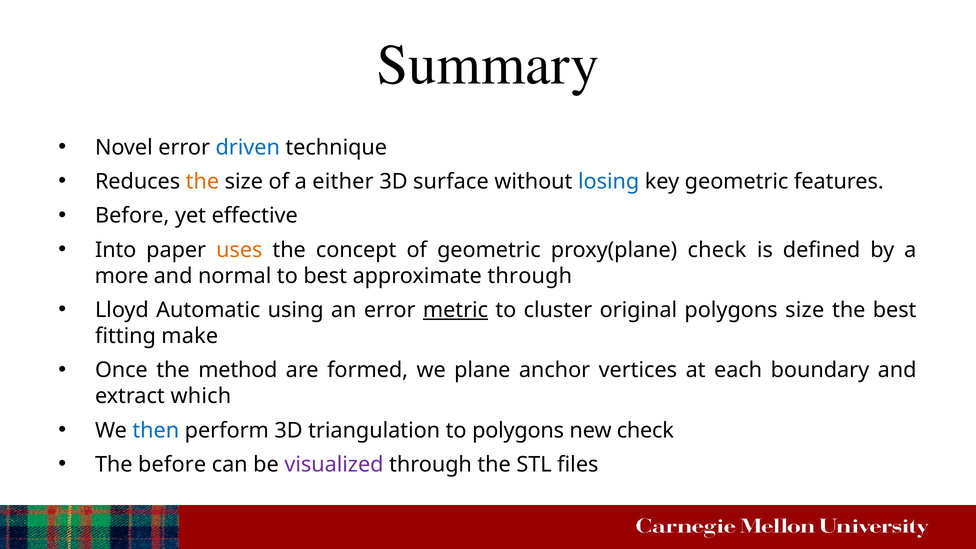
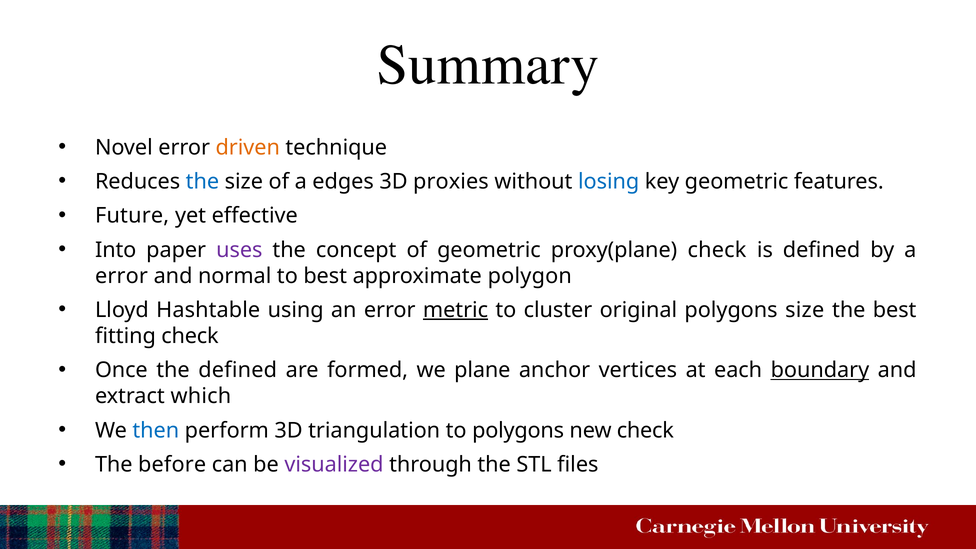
driven colour: blue -> orange
the at (202, 182) colour: orange -> blue
either: either -> edges
surface: surface -> proxies
Before at (132, 216): Before -> Future
uses colour: orange -> purple
more at (122, 276): more -> error
approximate through: through -> polygon
Automatic: Automatic -> Hashtable
fitting make: make -> check
the method: method -> defined
boundary underline: none -> present
